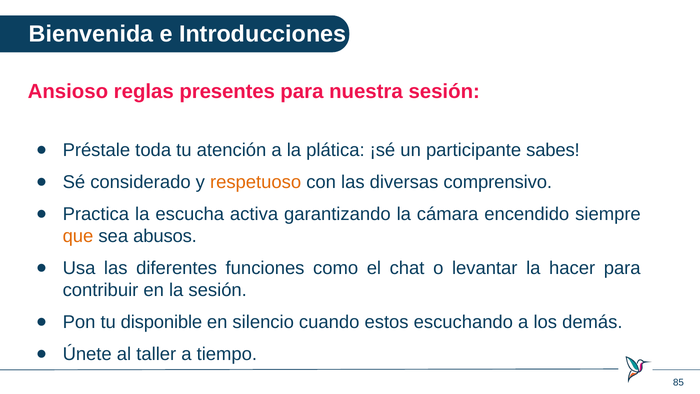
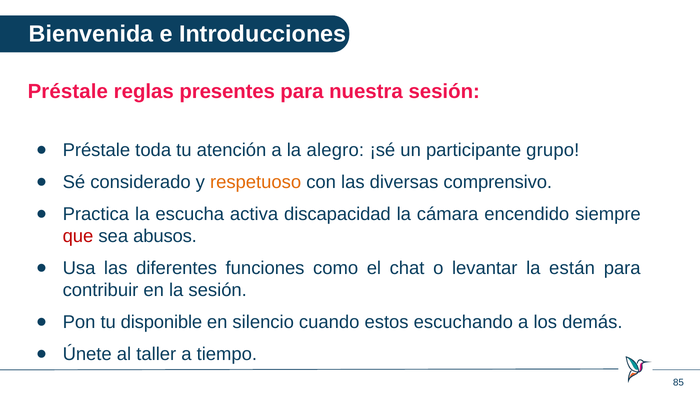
Ansioso at (68, 92): Ansioso -> Préstale
plática: plática -> alegro
sabes: sabes -> grupo
garantizando: garantizando -> discapacidad
que colour: orange -> red
hacer: hacer -> están
